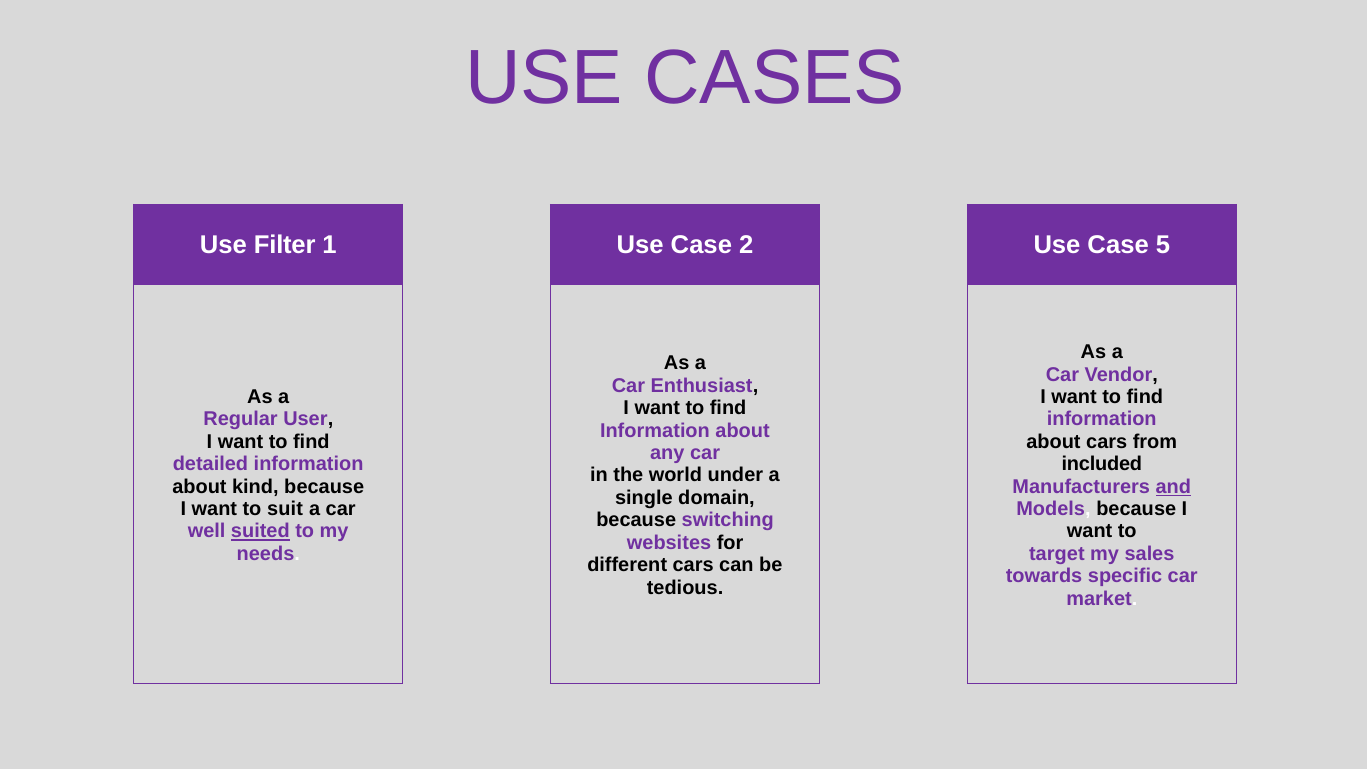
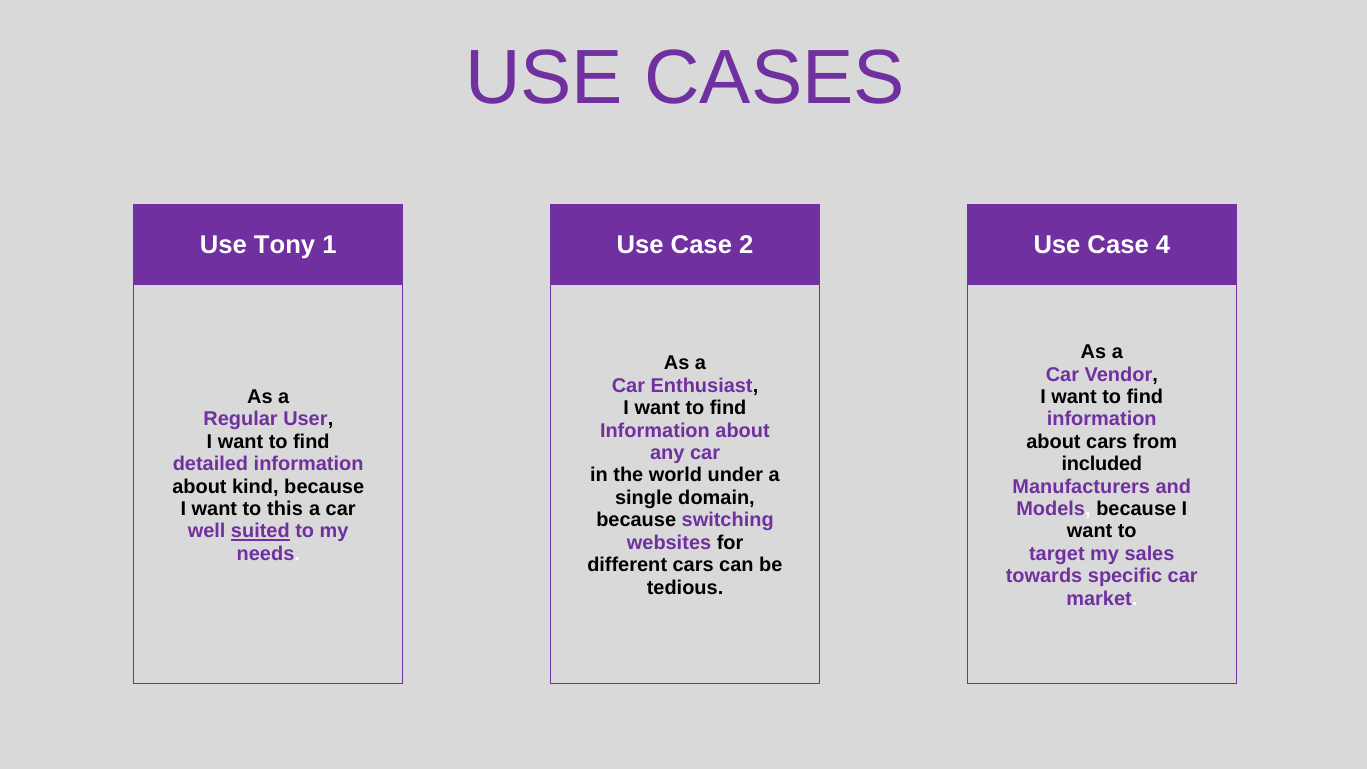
Filter: Filter -> Tony
5: 5 -> 4
and underline: present -> none
suit: suit -> this
